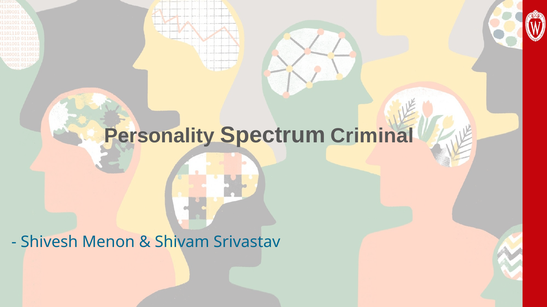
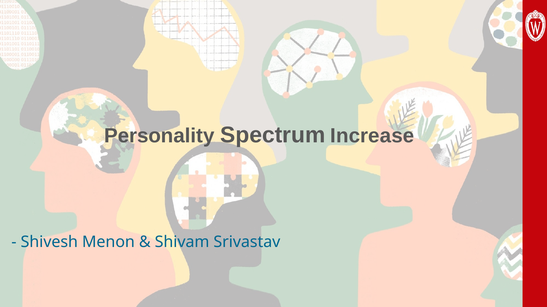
Criminal: Criminal -> Increase
